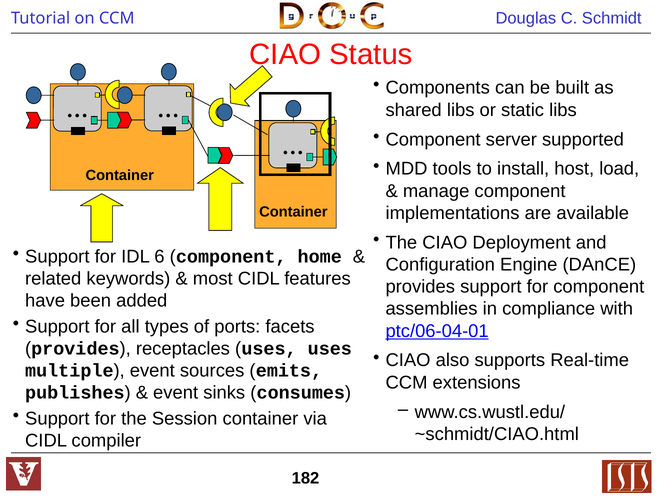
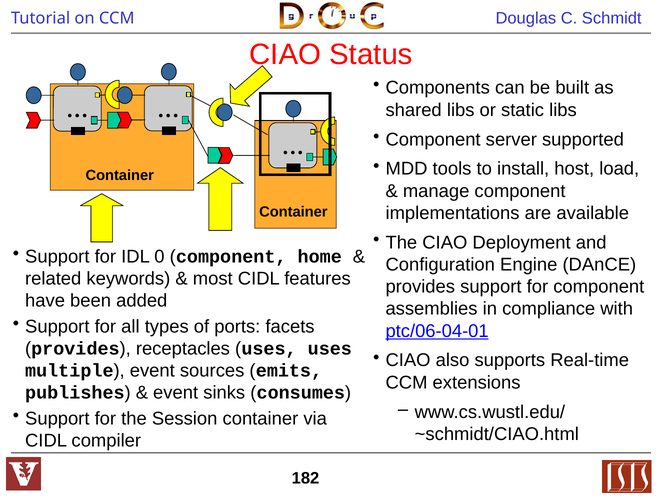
6: 6 -> 0
